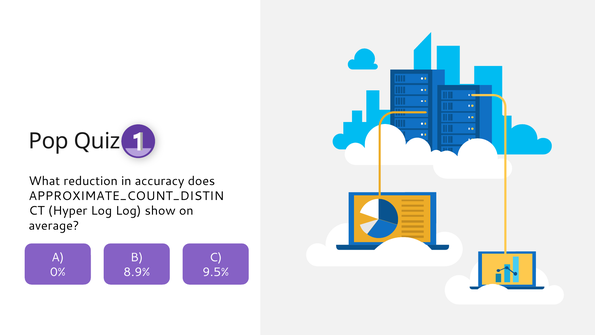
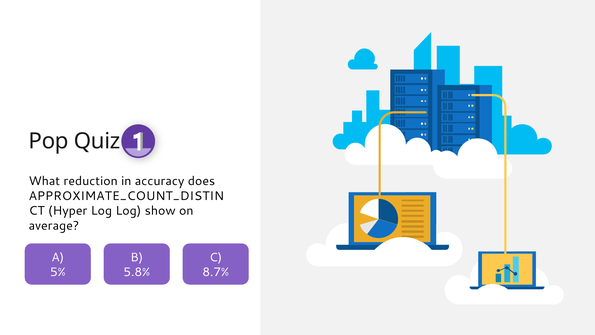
0%: 0% -> 5%
8.9%: 8.9% -> 5.8%
9.5%: 9.5% -> 8.7%
